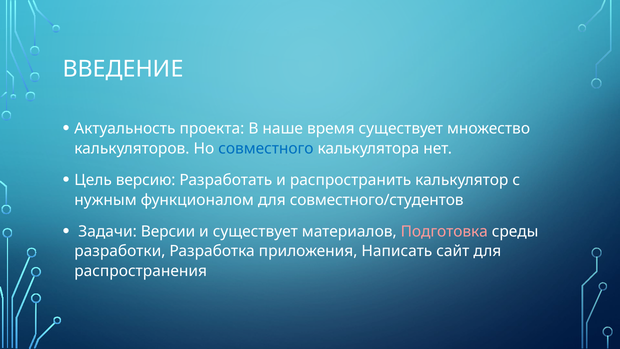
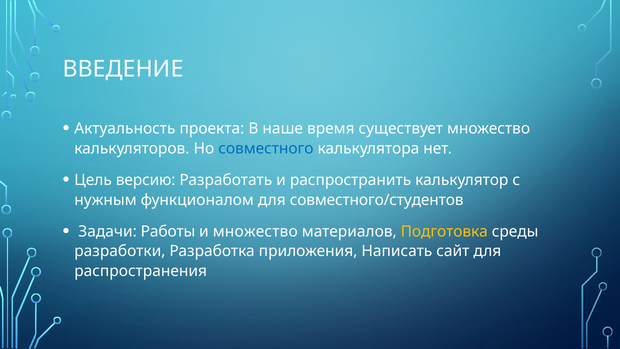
Версии: Версии -> Работы
и существует: существует -> множество
Подготовка colour: pink -> yellow
